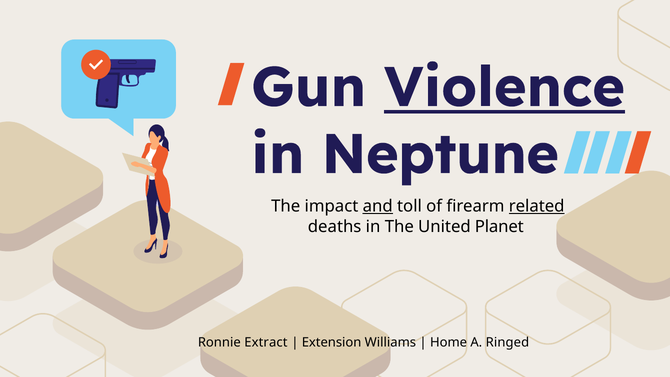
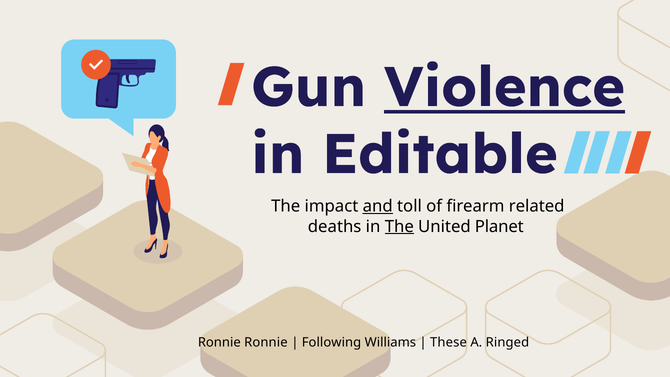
Neptune: Neptune -> Editable
related underline: present -> none
The at (399, 226) underline: none -> present
Ronnie Extract: Extract -> Ronnie
Extension: Extension -> Following
Home: Home -> These
